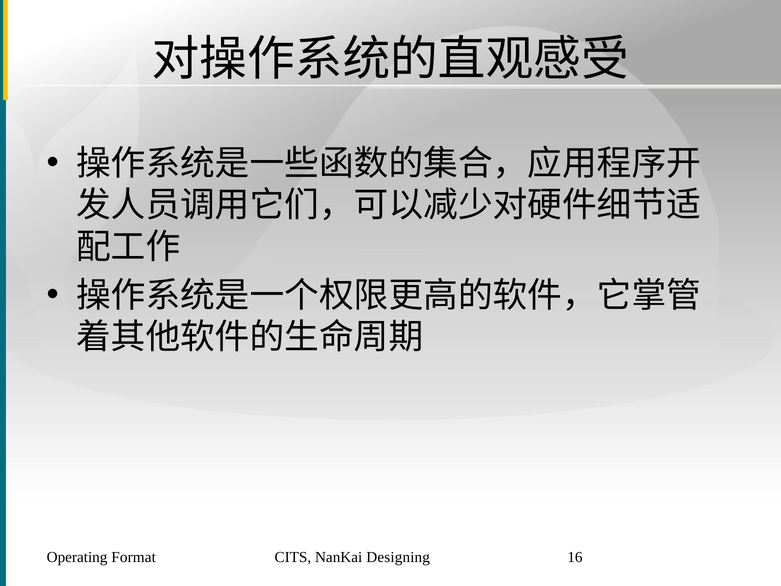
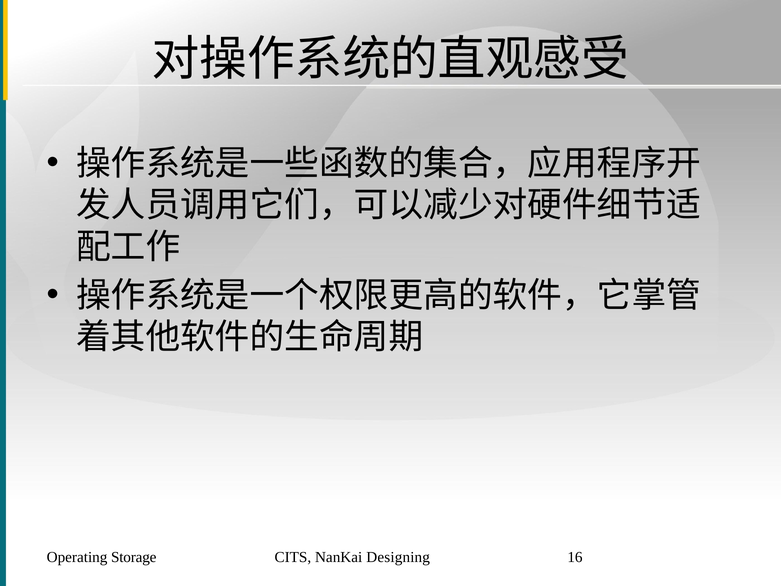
Format: Format -> Storage
